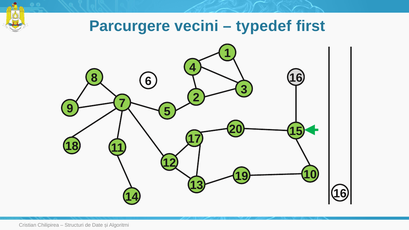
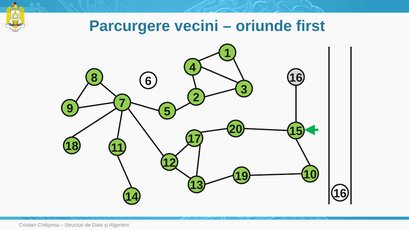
typedef: typedef -> oriunde
